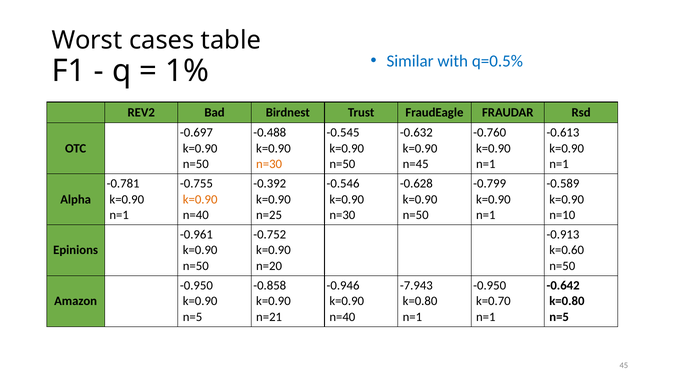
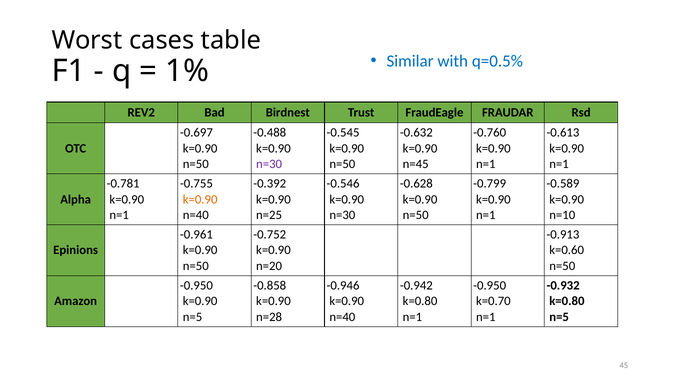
n=30 at (269, 164) colour: orange -> purple
-7.943: -7.943 -> -0.942
-0.642: -0.642 -> -0.932
n=21: n=21 -> n=28
